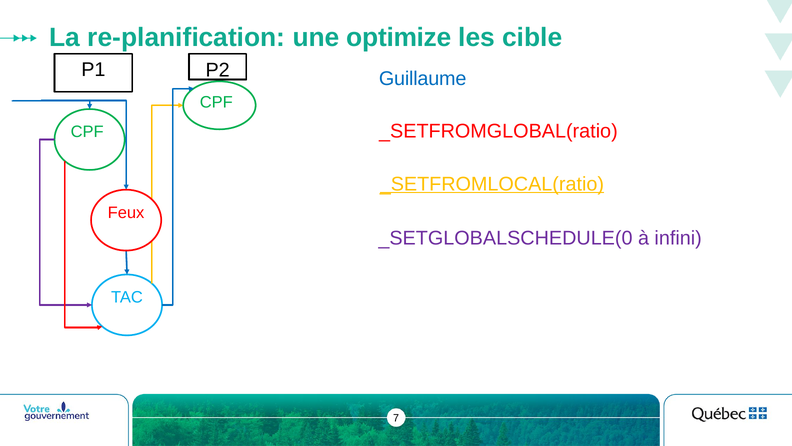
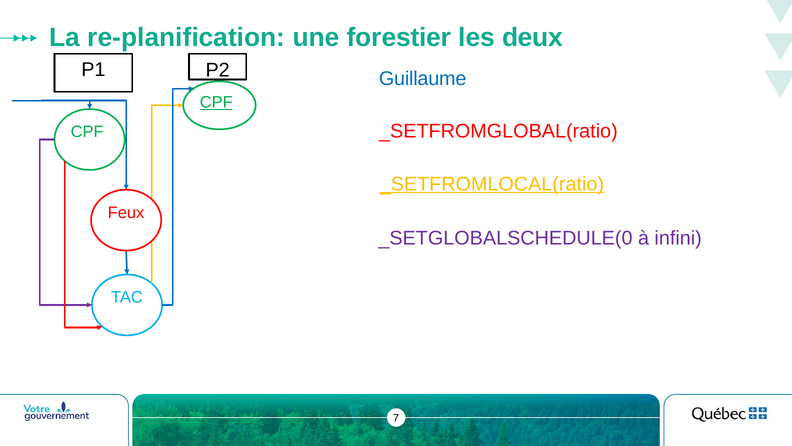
optimize: optimize -> forestier
cible: cible -> deux
CPF at (216, 102) underline: none -> present
